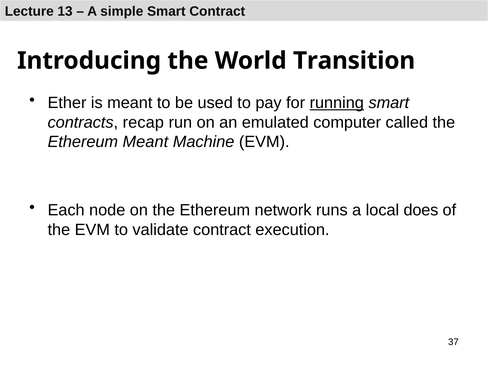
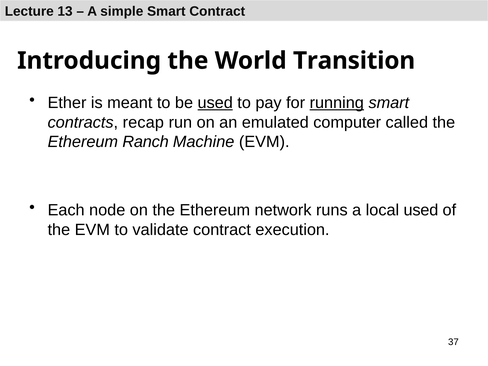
used at (215, 103) underline: none -> present
Ethereum Meant: Meant -> Ranch
local does: does -> used
